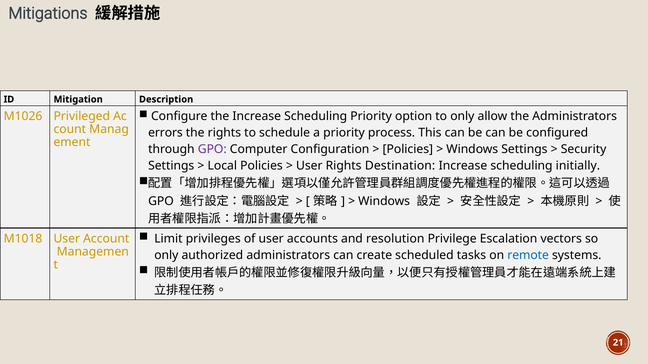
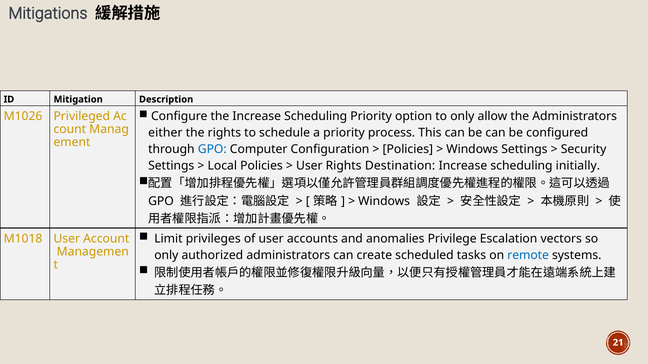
errors: errors -> either
GPO at (212, 150) colour: purple -> blue
resolution: resolution -> anomalies
